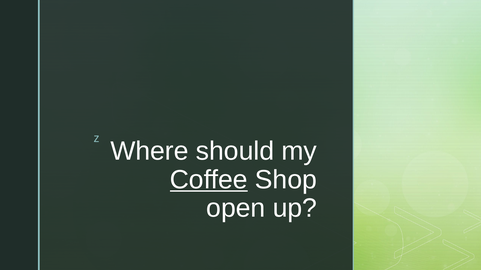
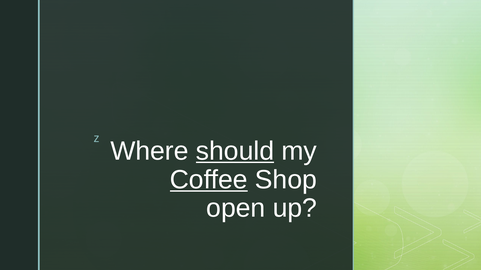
should underline: none -> present
